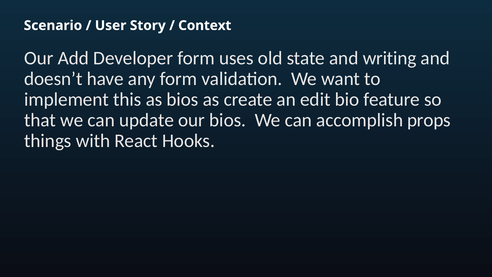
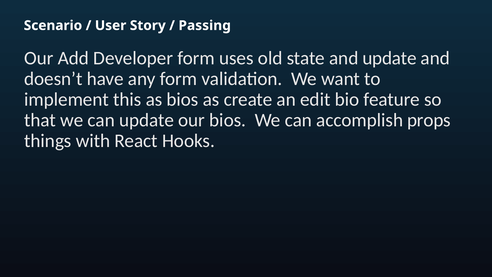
Context: Context -> Passing
and writing: writing -> update
